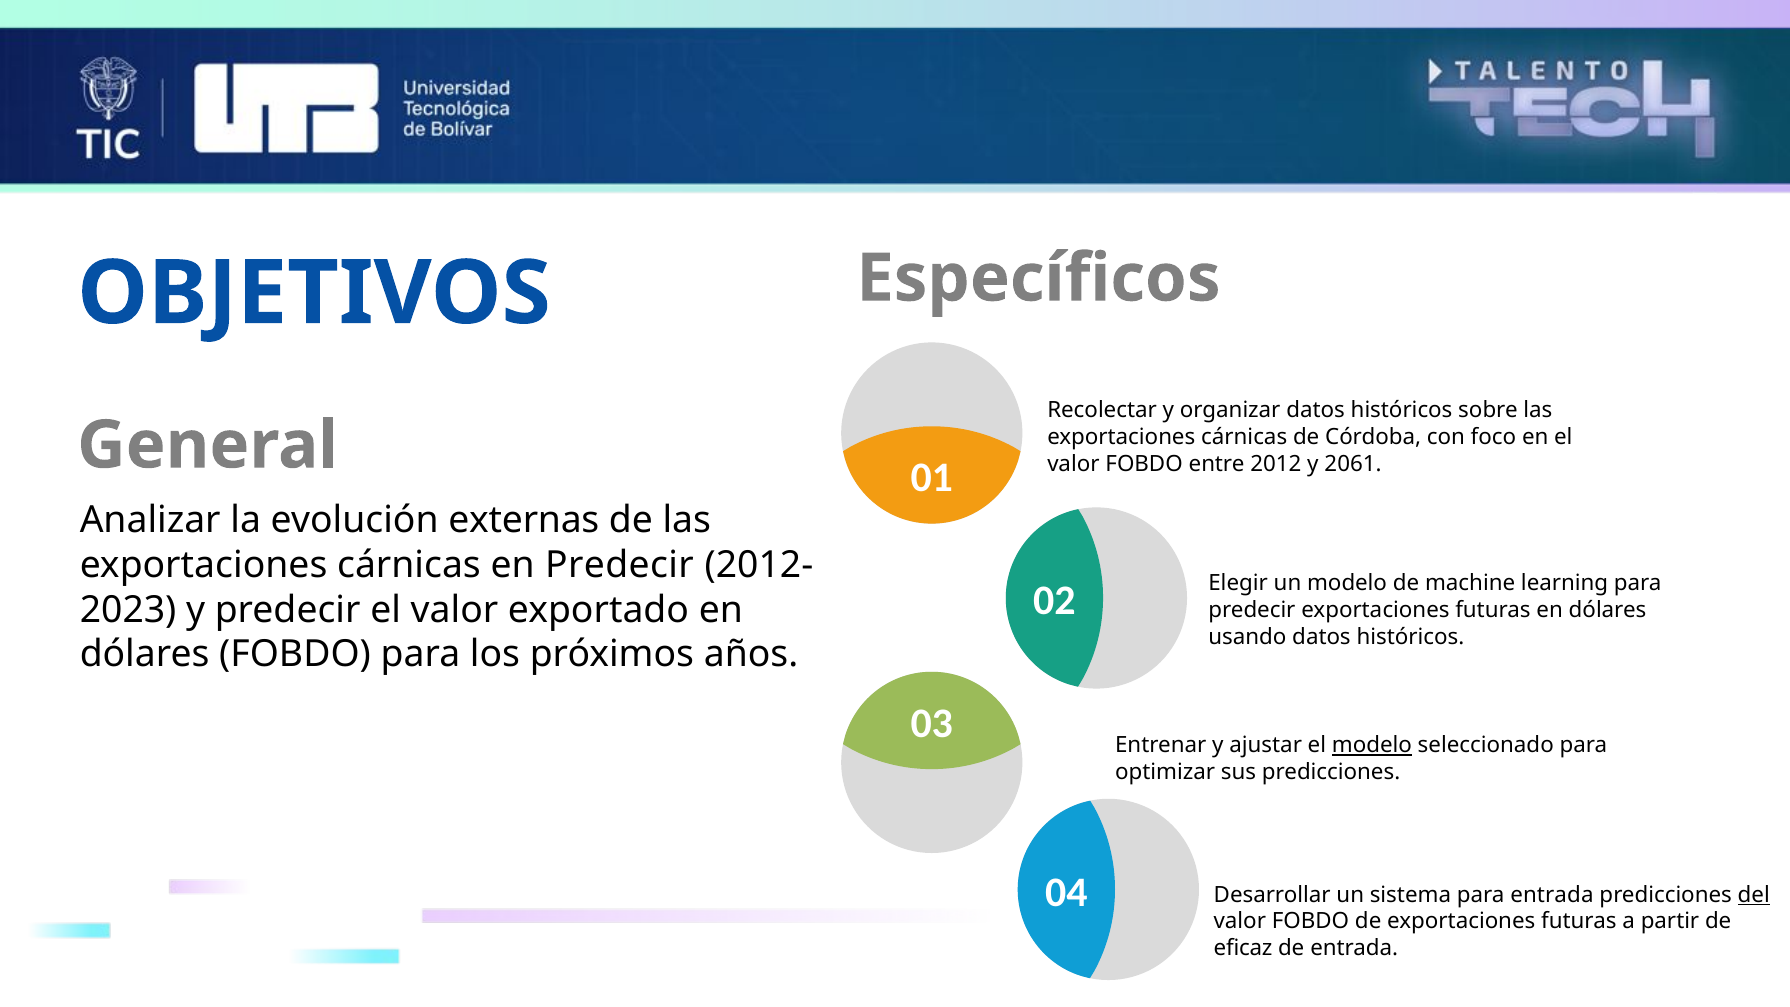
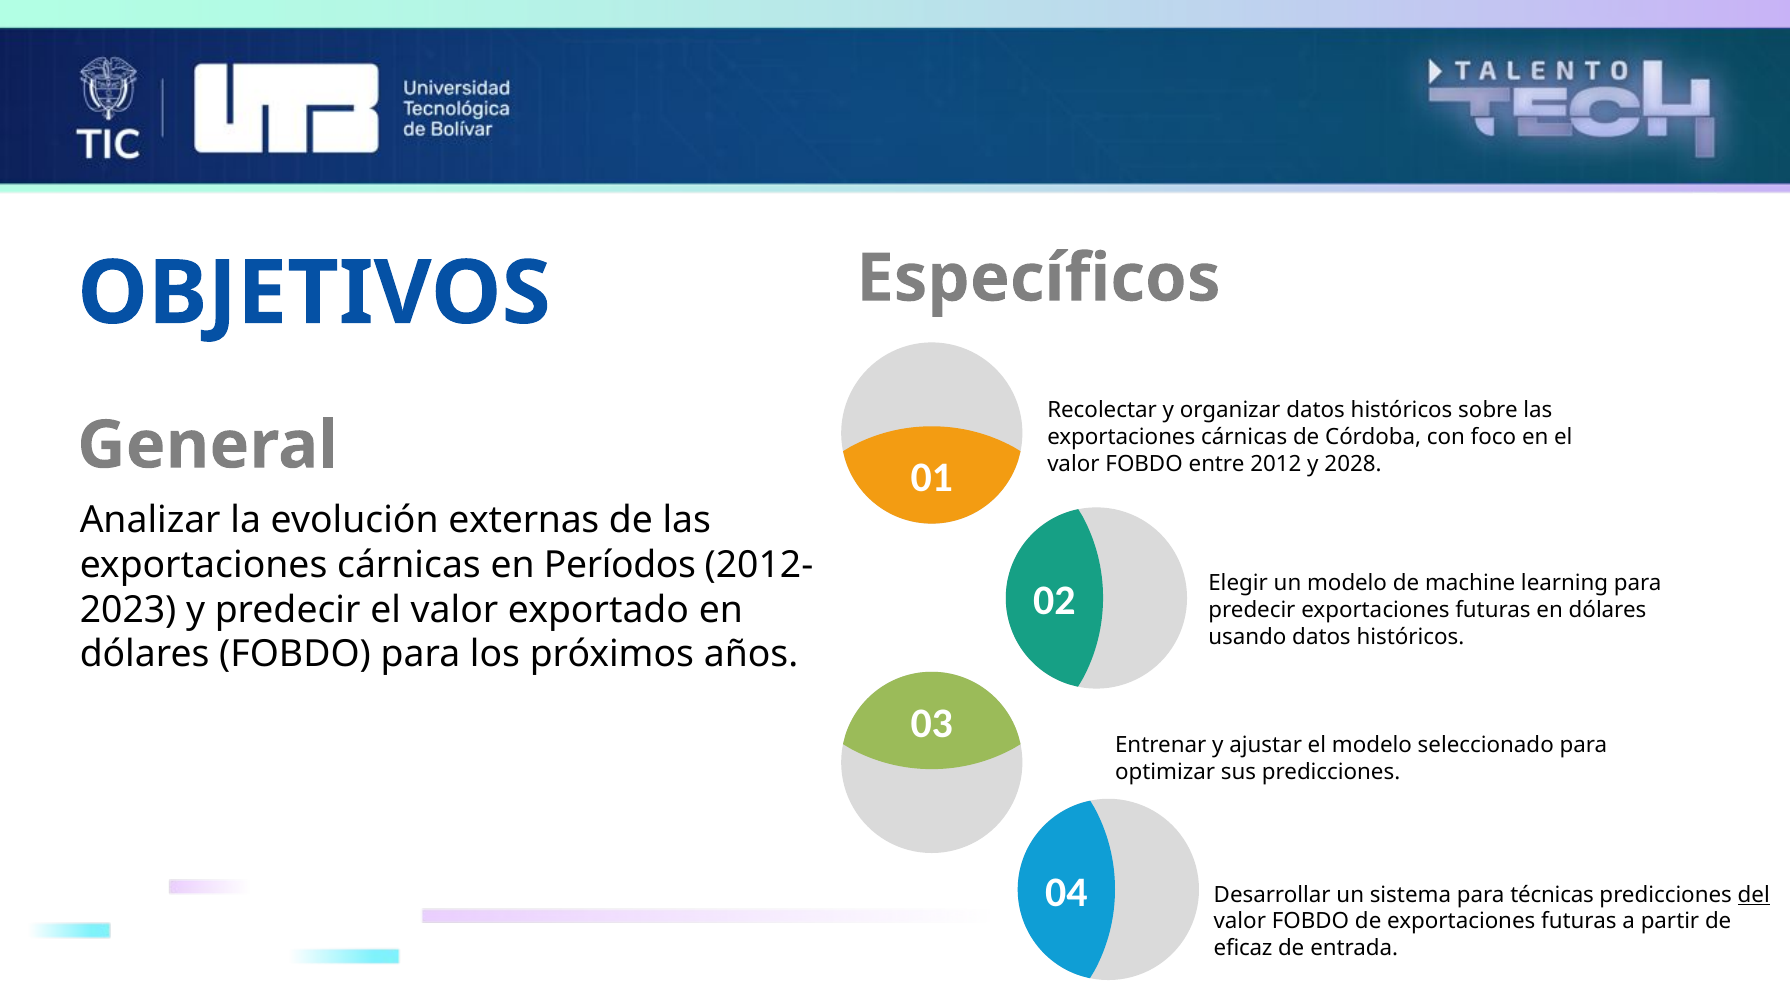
2061: 2061 -> 2028
en Predecir: Predecir -> Períodos
modelo at (1372, 745) underline: present -> none
para entrada: entrada -> técnicas
